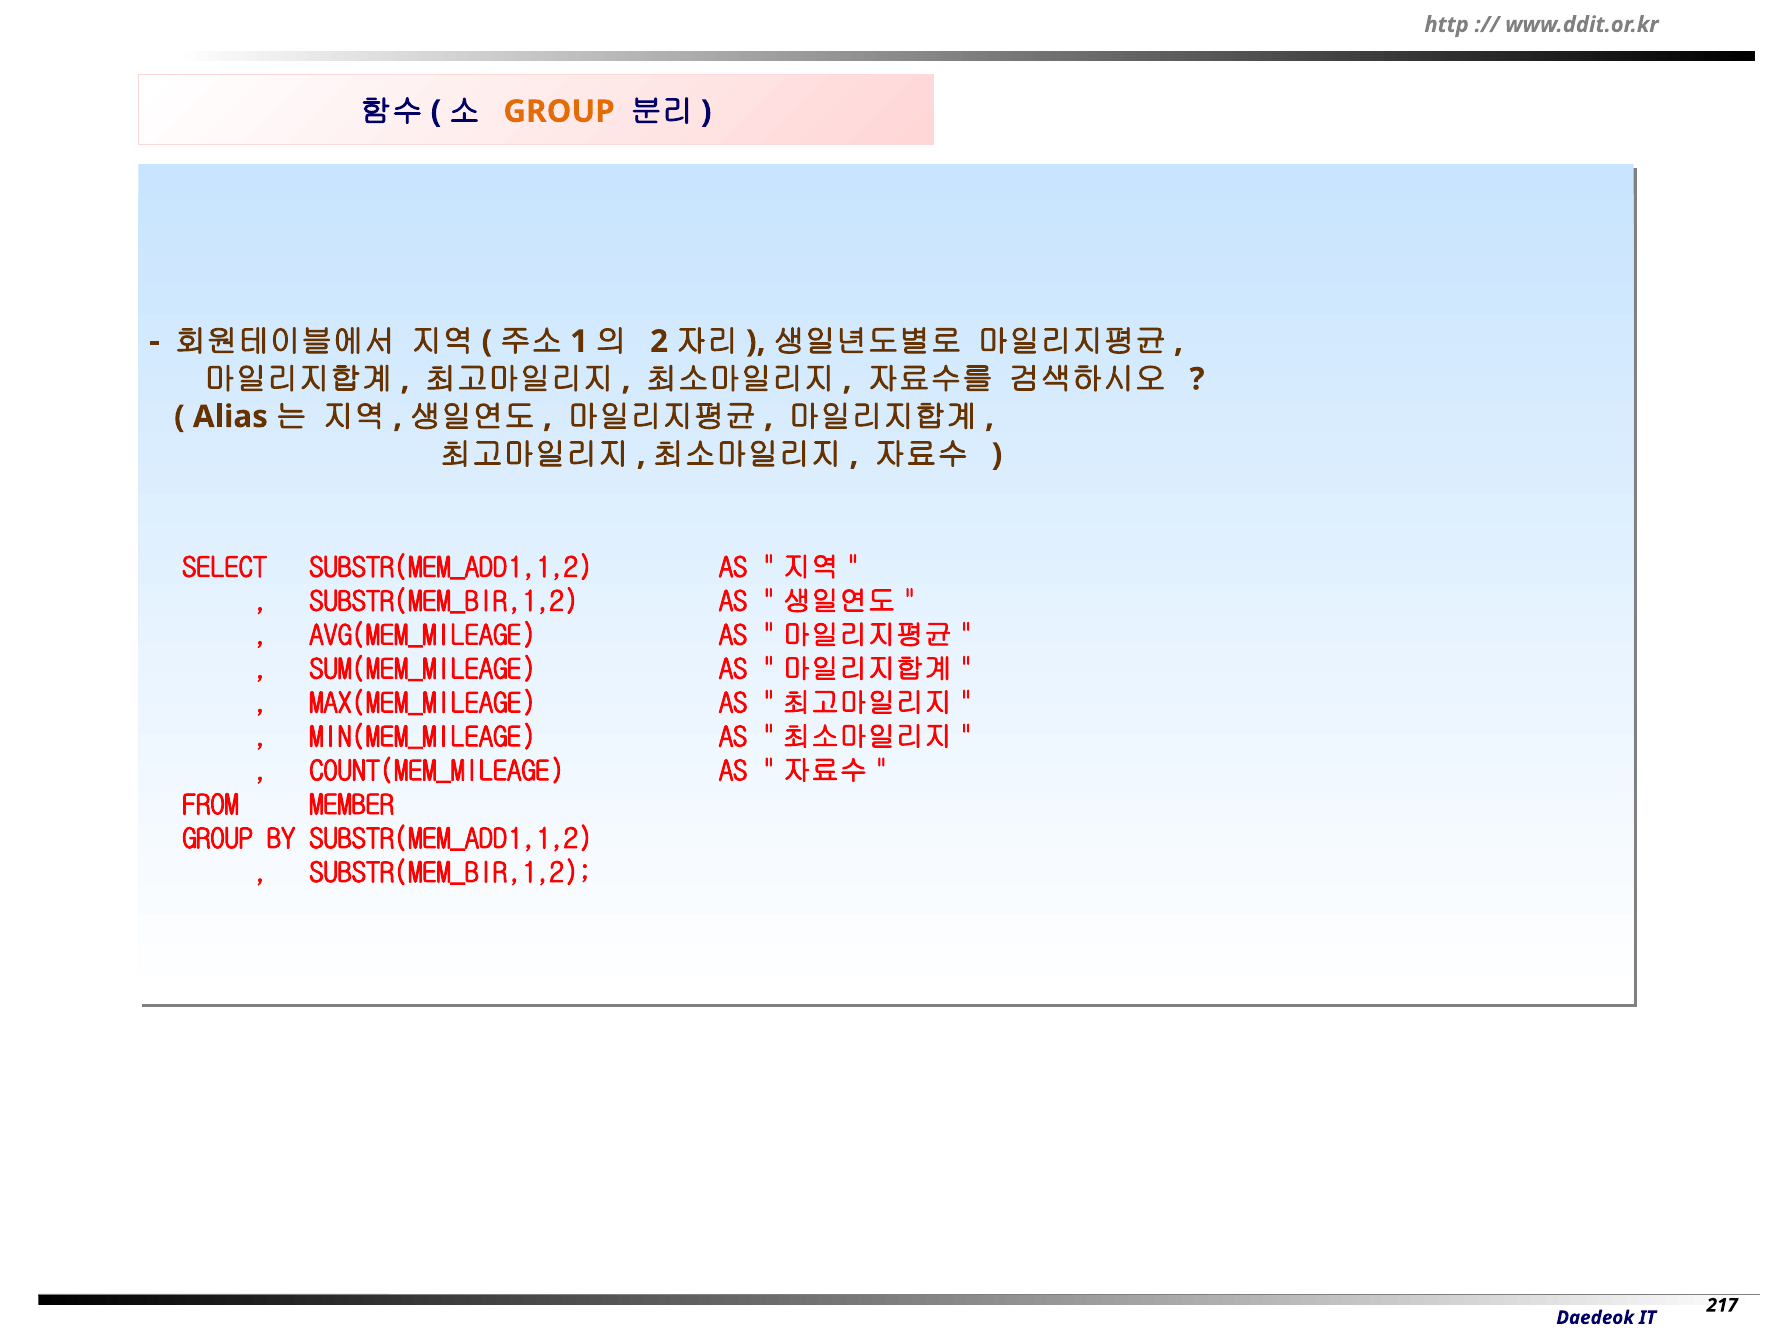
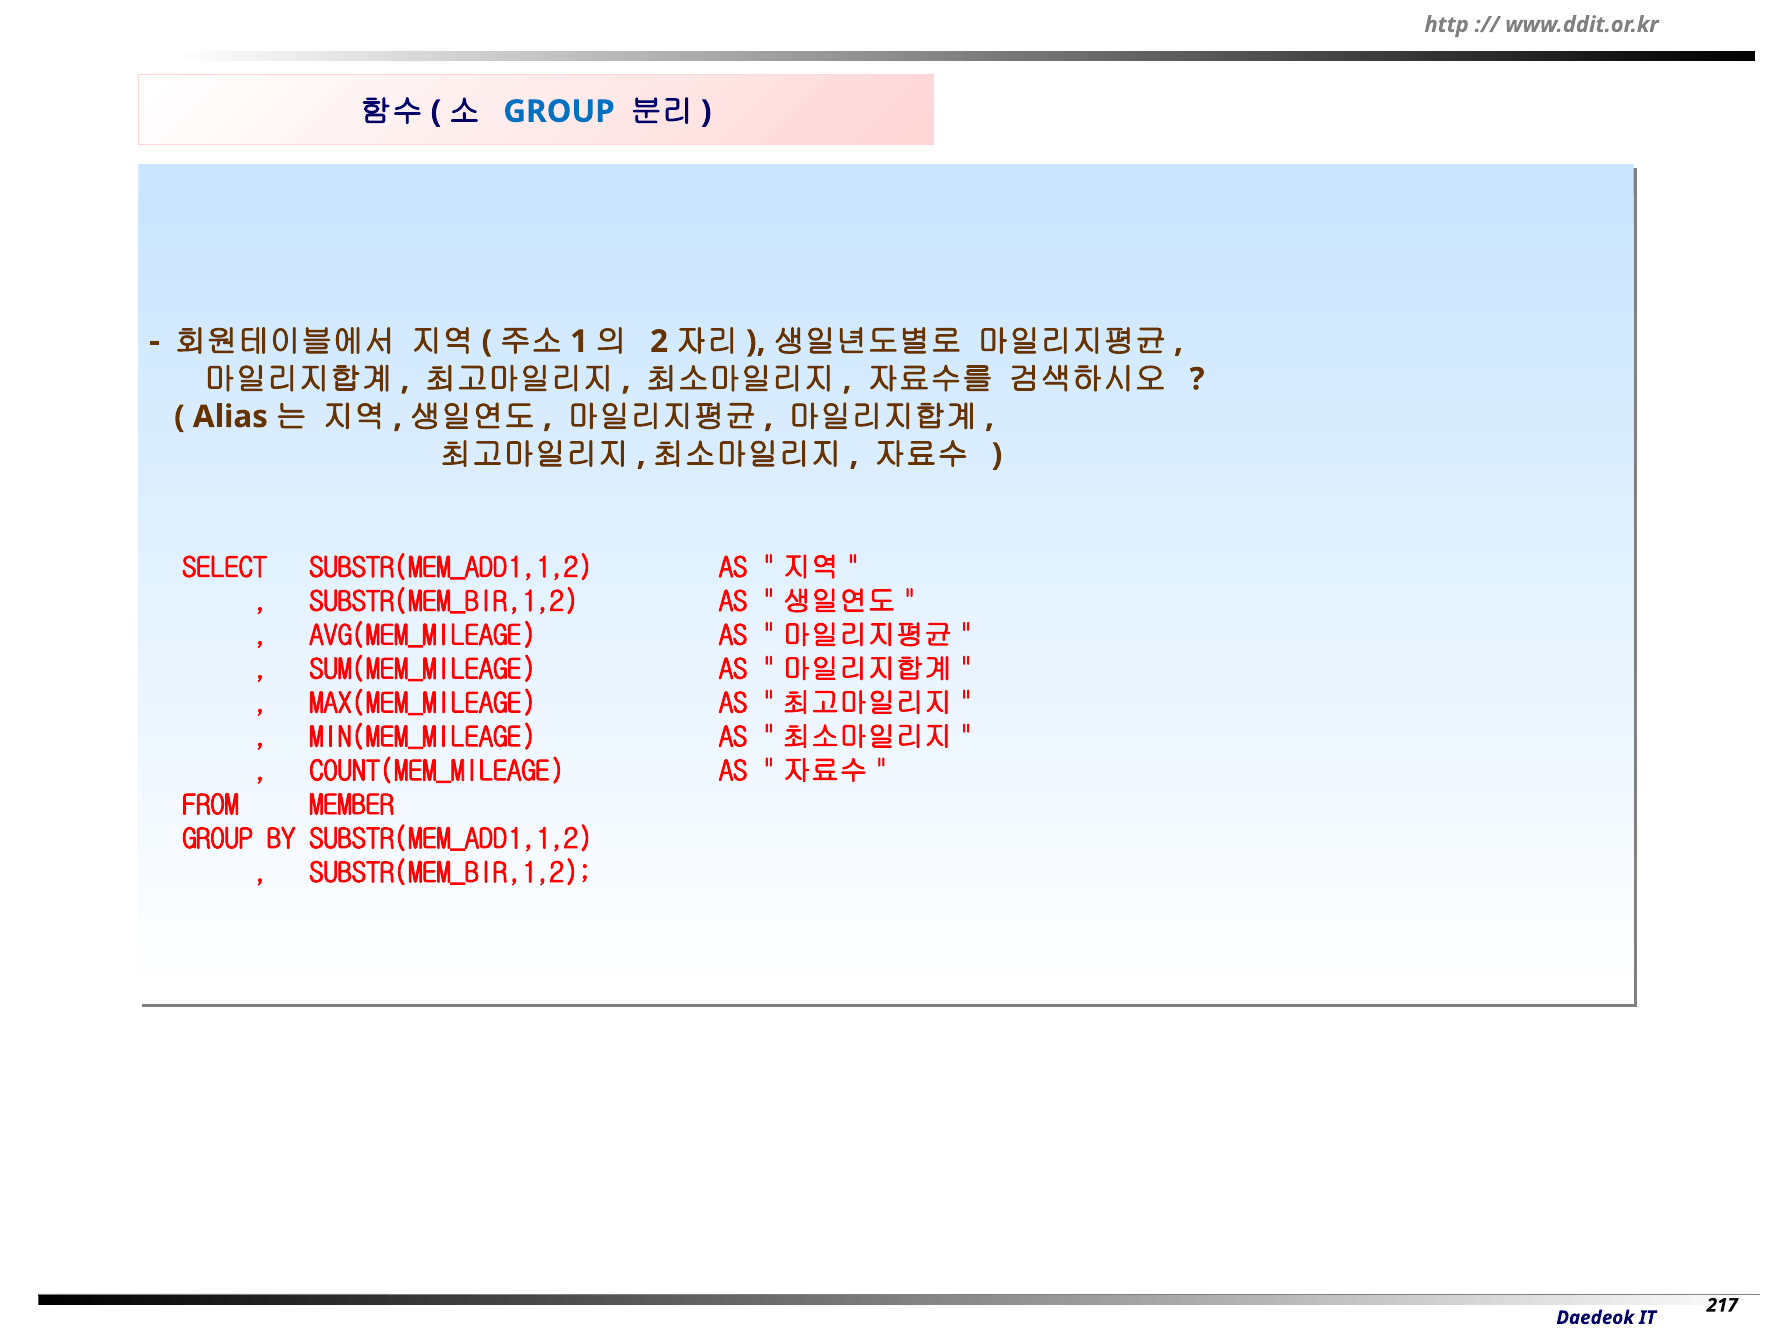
GROUP at (559, 112) colour: orange -> blue
